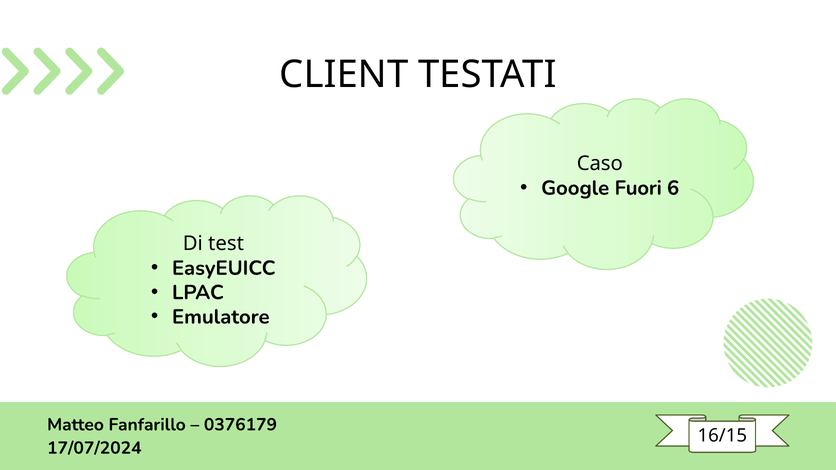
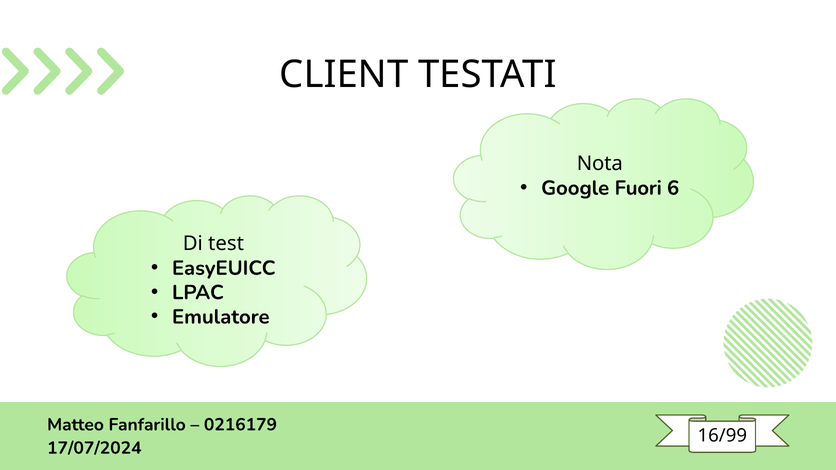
Caso: Caso -> Nota
0376179: 0376179 -> 0216179
16/15: 16/15 -> 16/99
